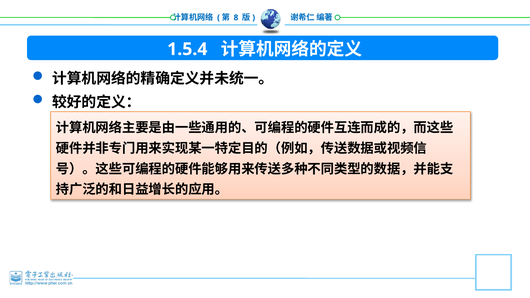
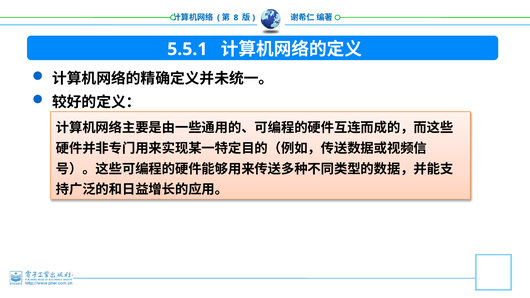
1.5.4: 1.5.4 -> 5.5.1
